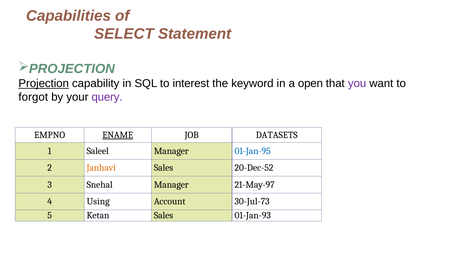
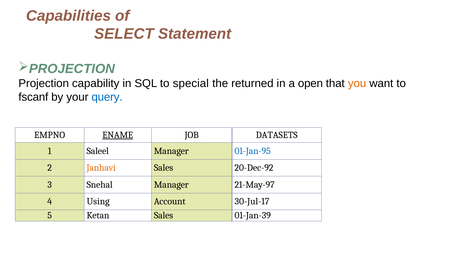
Projection underline: present -> none
interest: interest -> special
keyword: keyword -> returned
you colour: purple -> orange
forgot: forgot -> fscanf
query colour: purple -> blue
20-Dec-52: 20-Dec-52 -> 20-Dec-92
30-Jul-73: 30-Jul-73 -> 30-Jul-17
01-Jan-93: 01-Jan-93 -> 01-Jan-39
